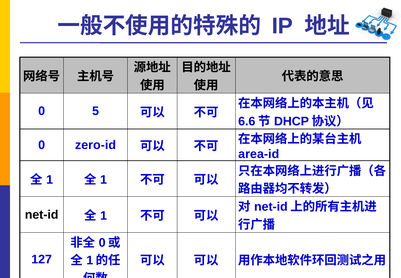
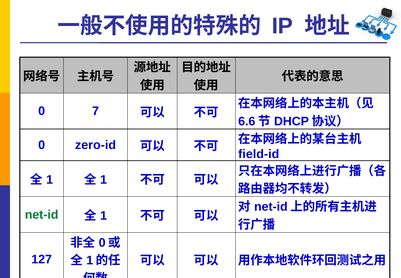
5: 5 -> 7
area-id: area-id -> field-id
net-id colour: black -> green
